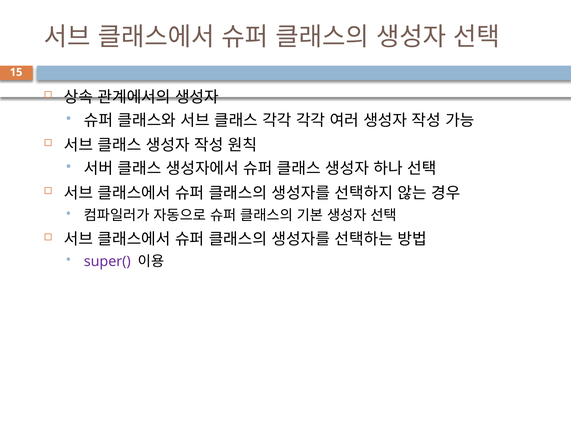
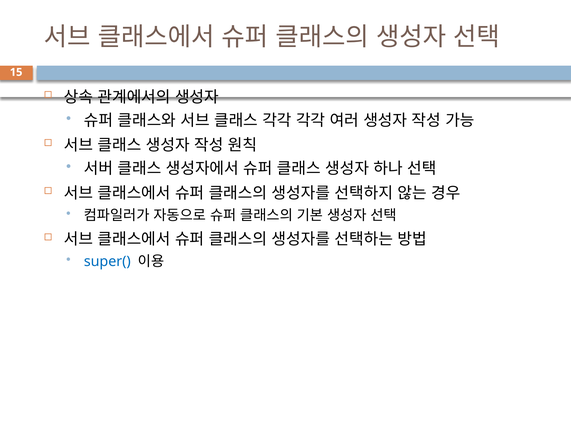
super( colour: purple -> blue
